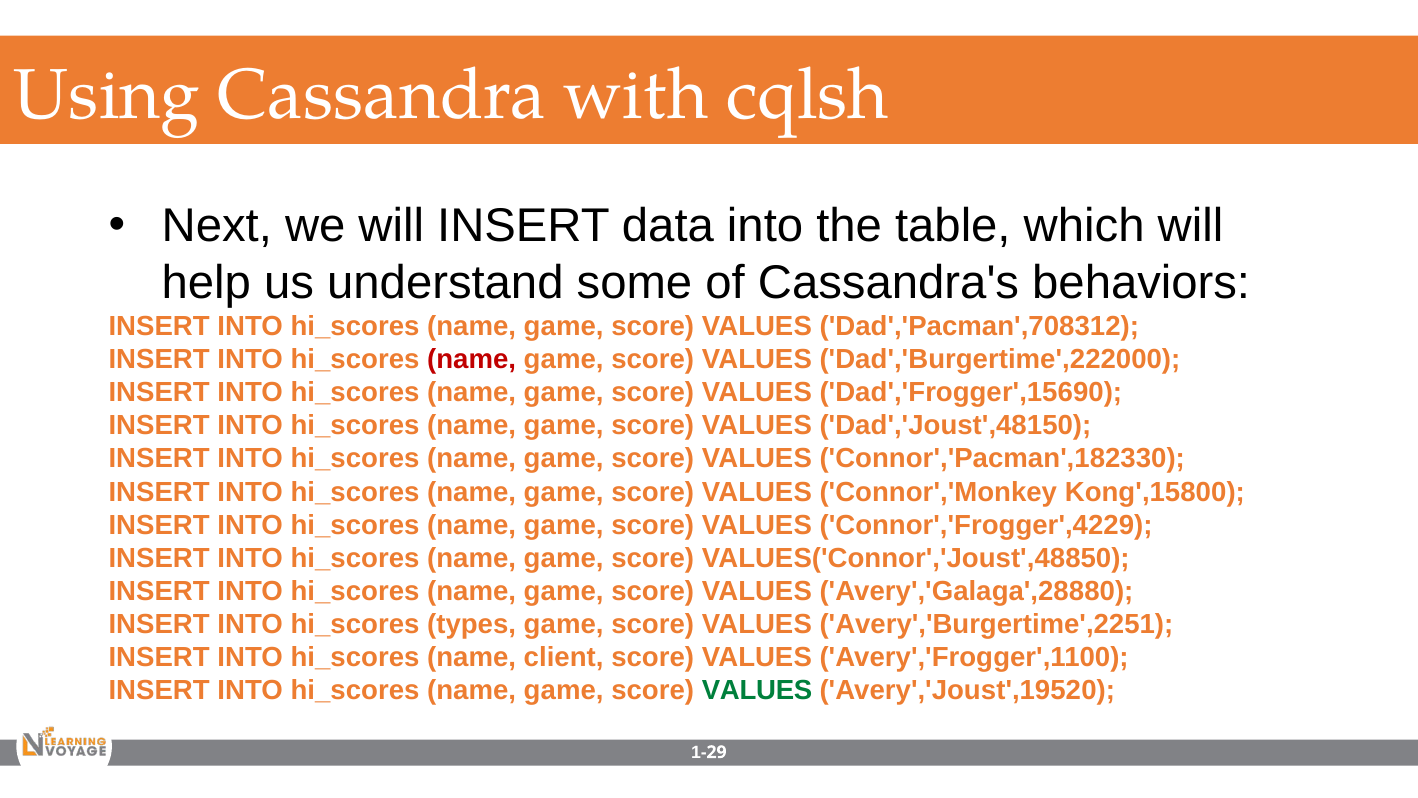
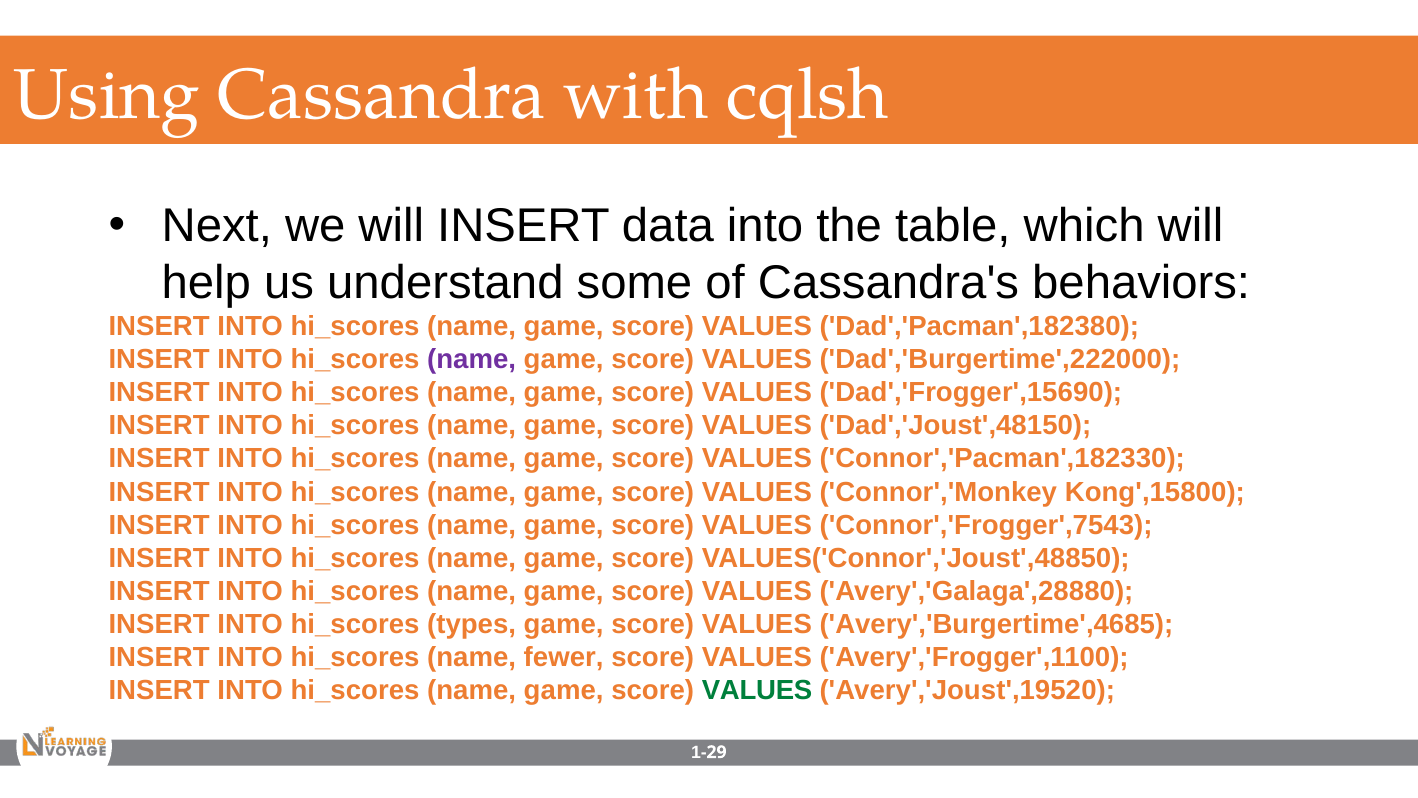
Dad','Pacman',708312: Dad','Pacman',708312 -> Dad','Pacman',182380
name at (472, 359) colour: red -> purple
Connor','Frogger',4229: Connor','Frogger',4229 -> Connor','Frogger',7543
Avery','Burgertime',2251: Avery','Burgertime',2251 -> Avery','Burgertime',4685
client: client -> fewer
